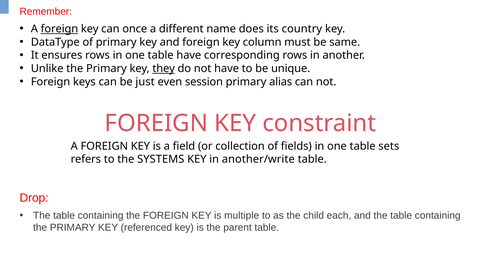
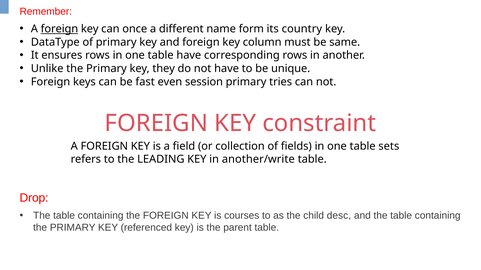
does: does -> form
they underline: present -> none
just: just -> fast
alias: alias -> tries
SYSTEMS: SYSTEMS -> LEADING
multiple: multiple -> courses
each: each -> desc
